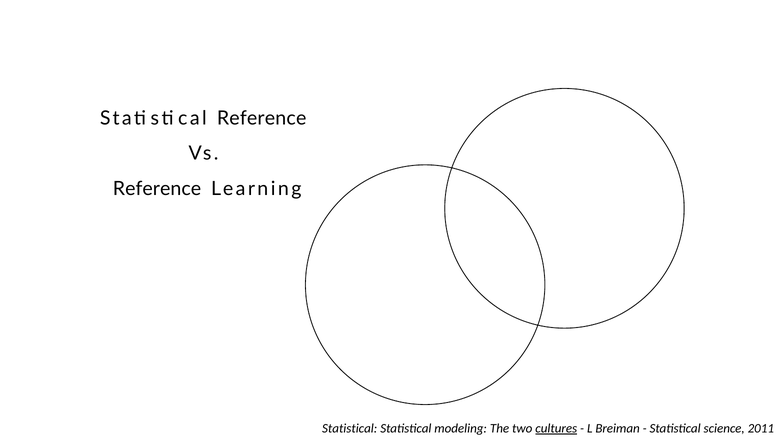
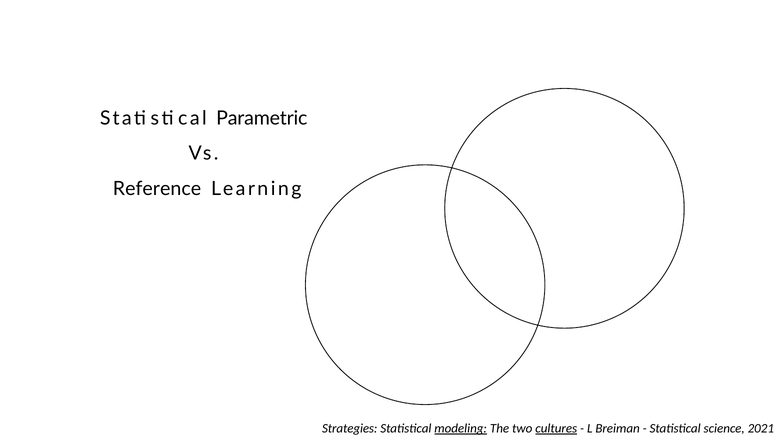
Statistical Reference: Reference -> Parametric
Statistical at (350, 428): Statistical -> Strategies
modeling underline: none -> present
2011: 2011 -> 2021
